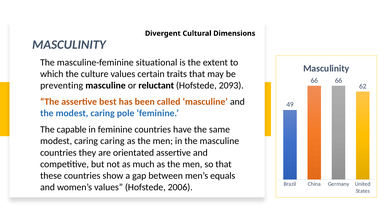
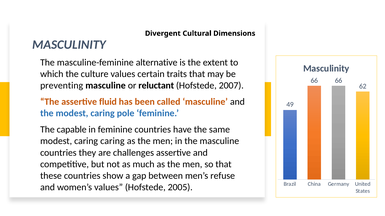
situational: situational -> alternative
2093: 2093 -> 2007
best: best -> fluid
orientated: orientated -> challenges
equals: equals -> refuse
2006: 2006 -> 2005
